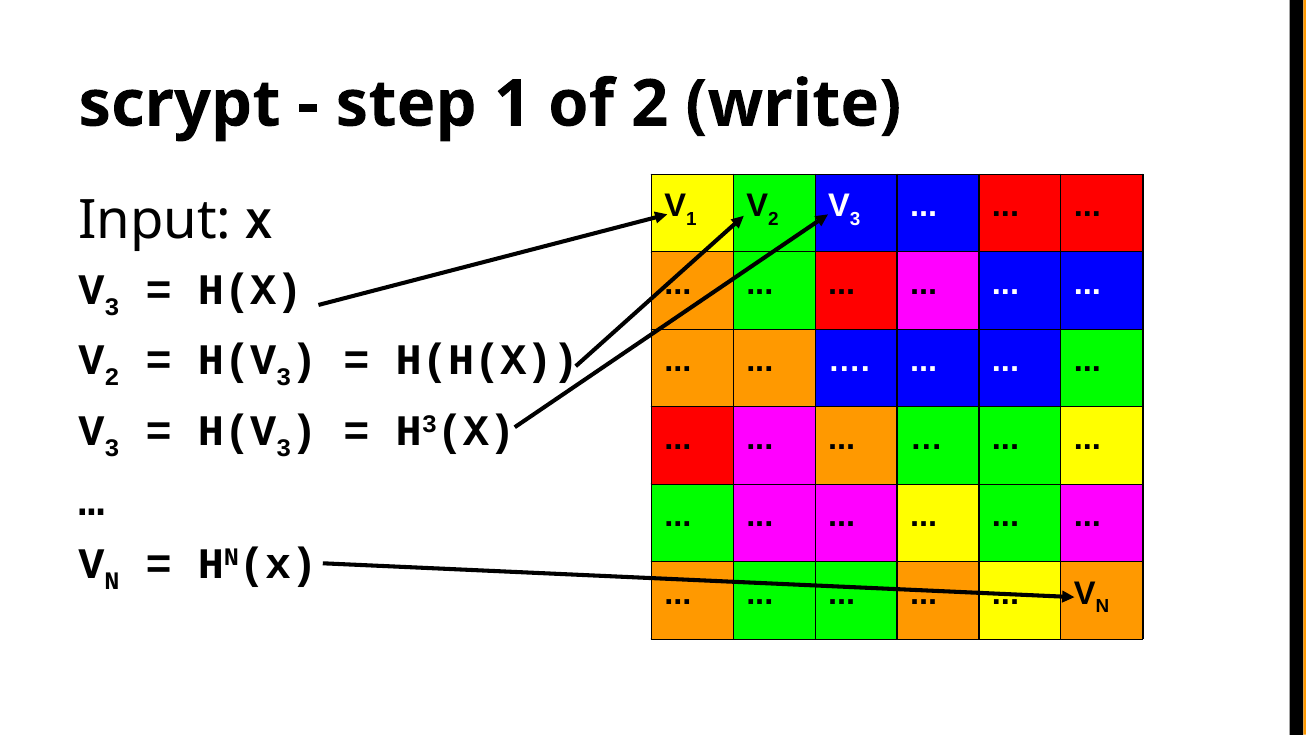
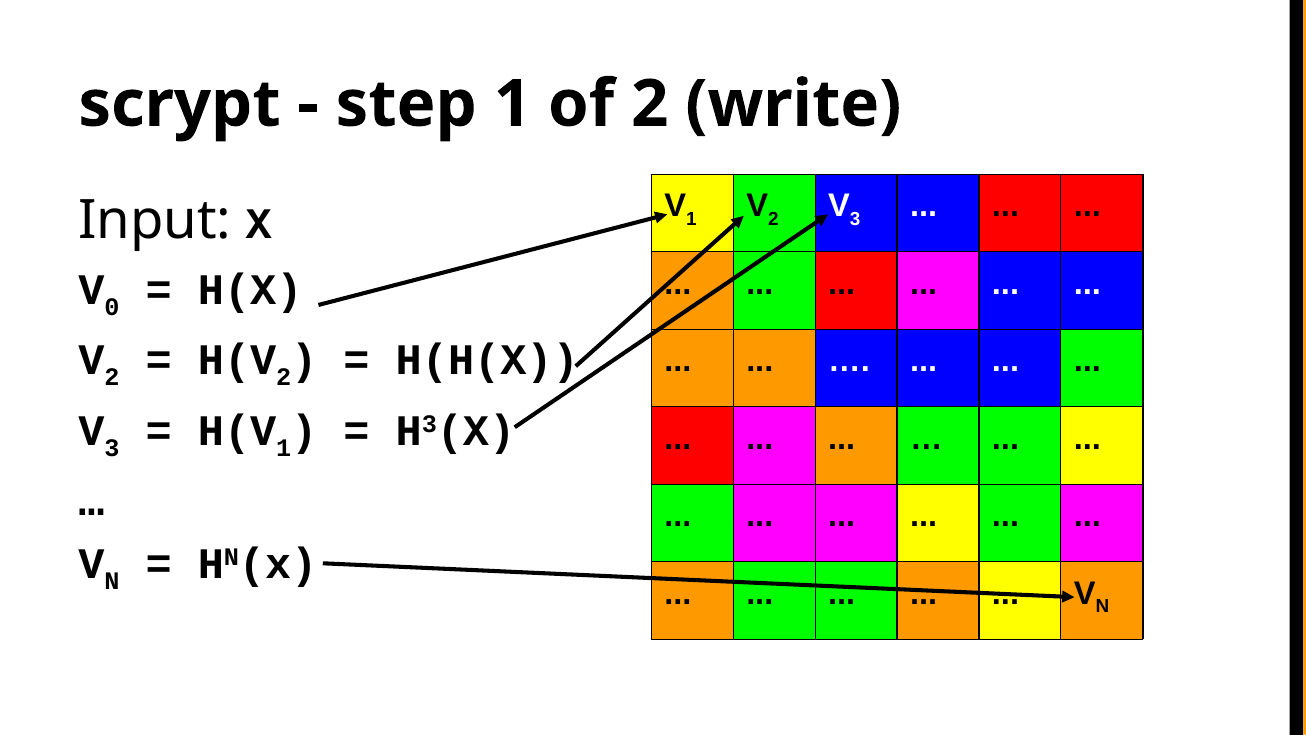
3 at (112, 307): 3 -> 0
3 at (284, 377): 3 -> 2
3 at (284, 447): 3 -> 1
